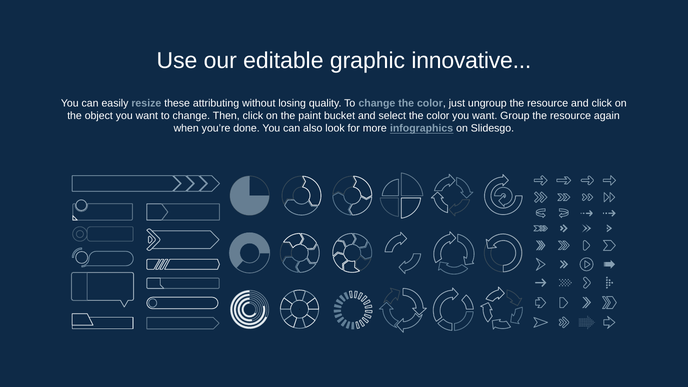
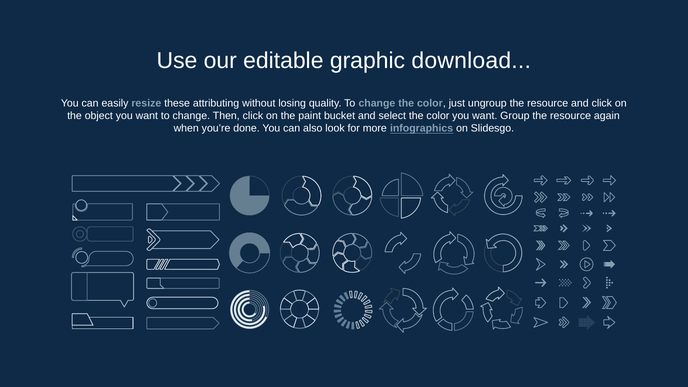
innovative: innovative -> download
